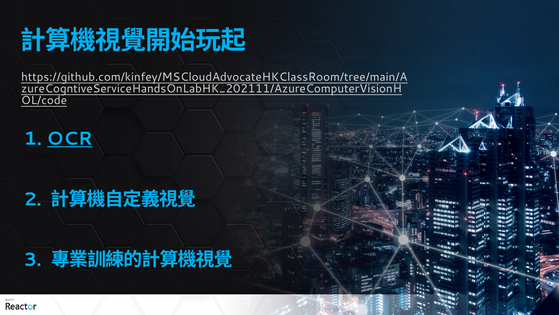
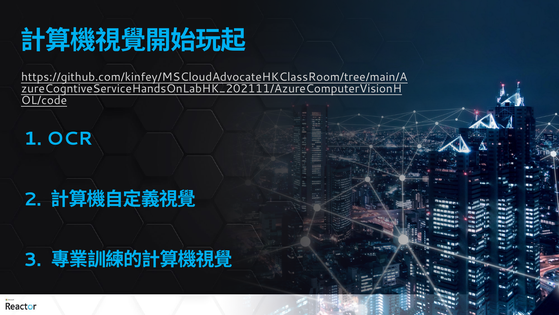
OCR underline: present -> none
